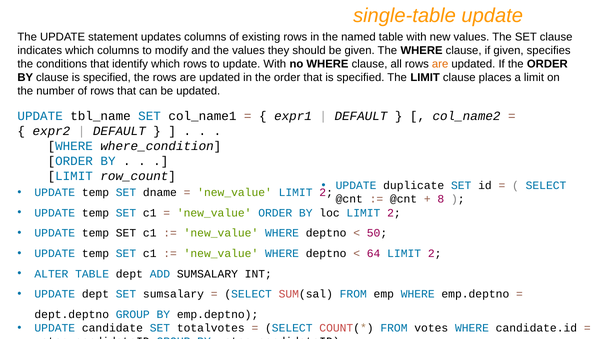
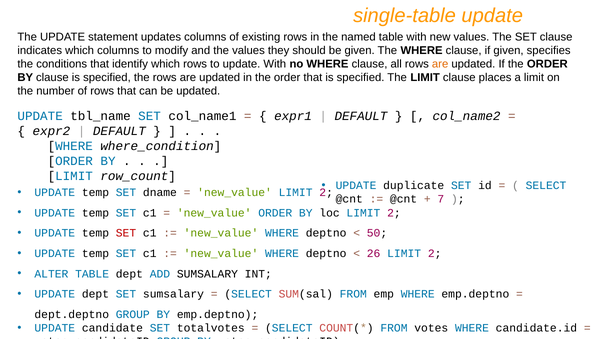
8: 8 -> 7
SET at (126, 233) colour: black -> red
64: 64 -> 26
